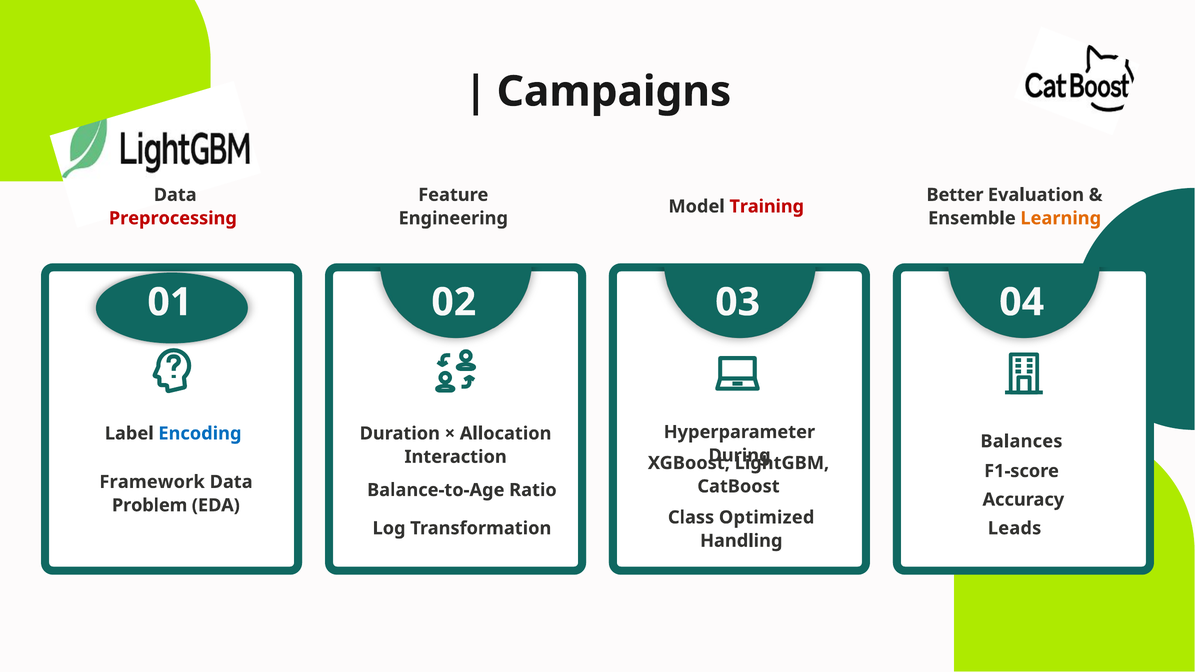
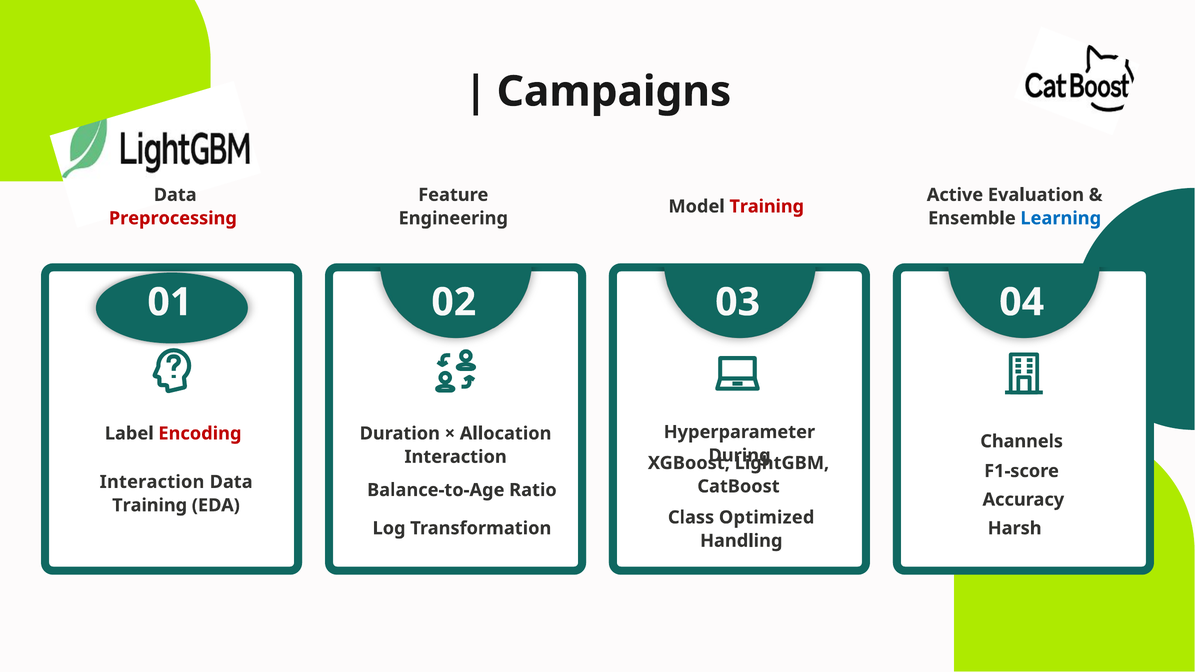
Better: Better -> Active
Learning colour: orange -> blue
Encoding colour: blue -> red
Balances: Balances -> Channels
Framework at (152, 482): Framework -> Interaction
Problem at (150, 505): Problem -> Training
Leads: Leads -> Harsh
